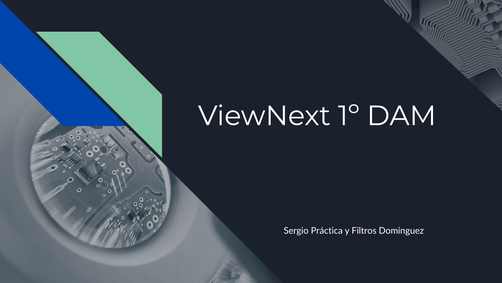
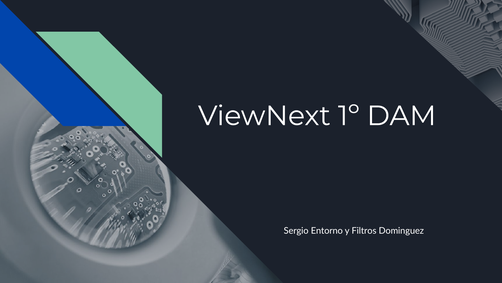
Práctica: Práctica -> Entorno
